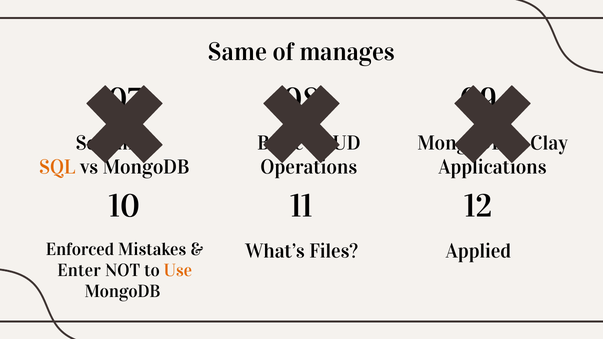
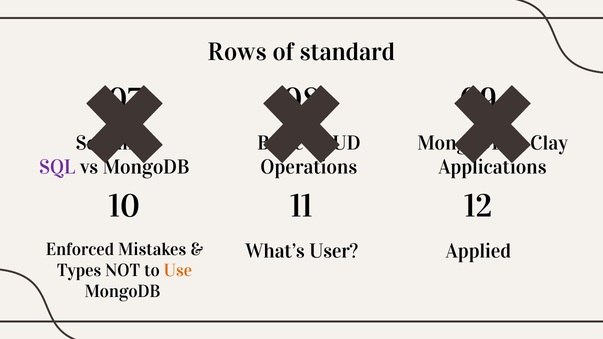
Same: Same -> Rows
manages: manages -> standard
SQL colour: orange -> purple
Files: Files -> User
Enter: Enter -> Types
